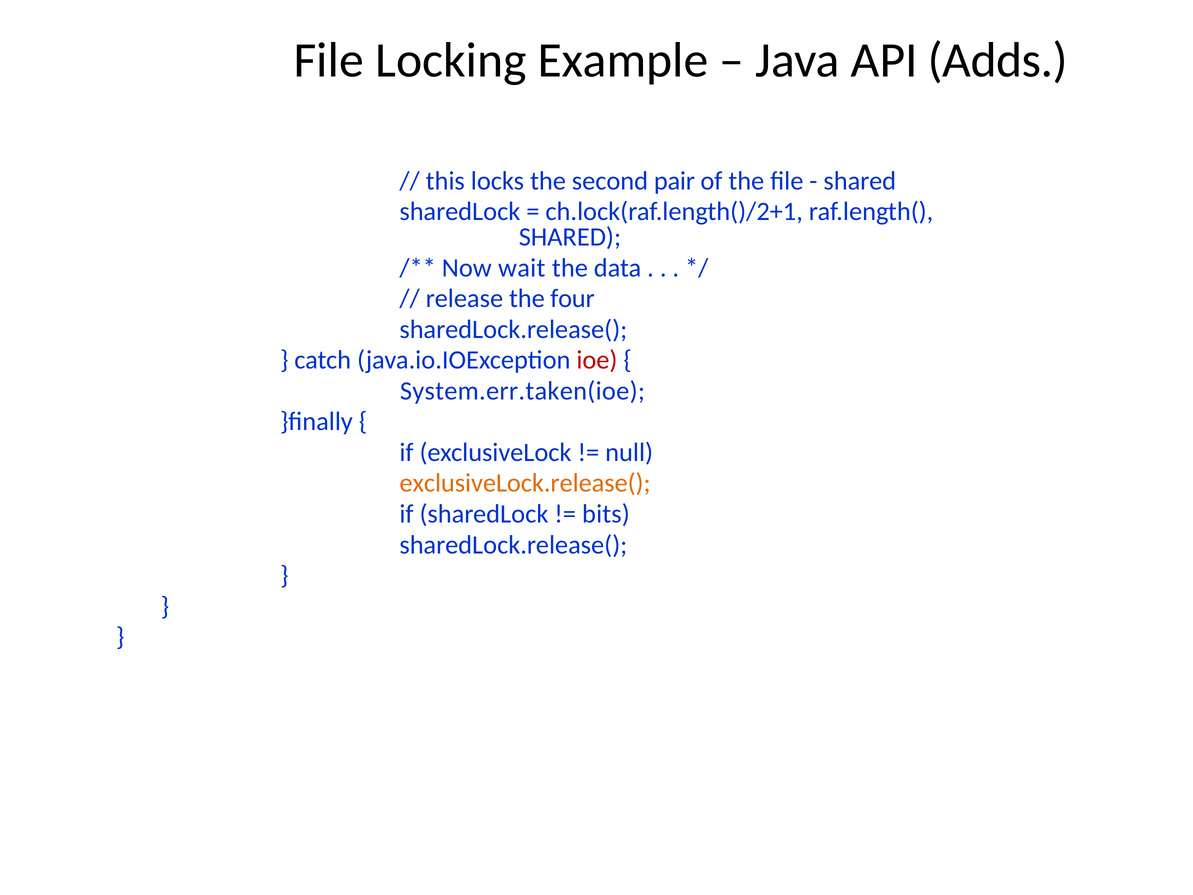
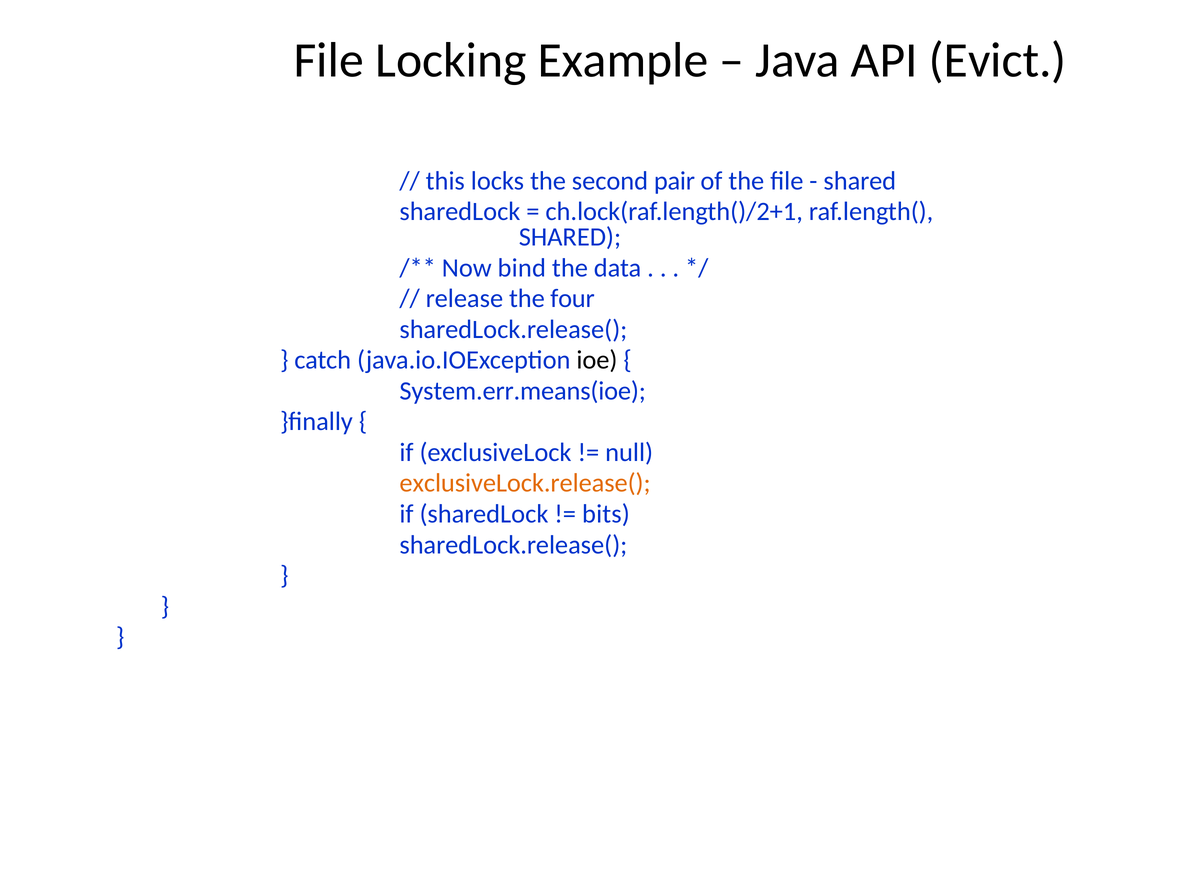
Adds: Adds -> Evict
wait: wait -> bind
ioe colour: red -> black
System.err.taken(ioe: System.err.taken(ioe -> System.err.means(ioe
